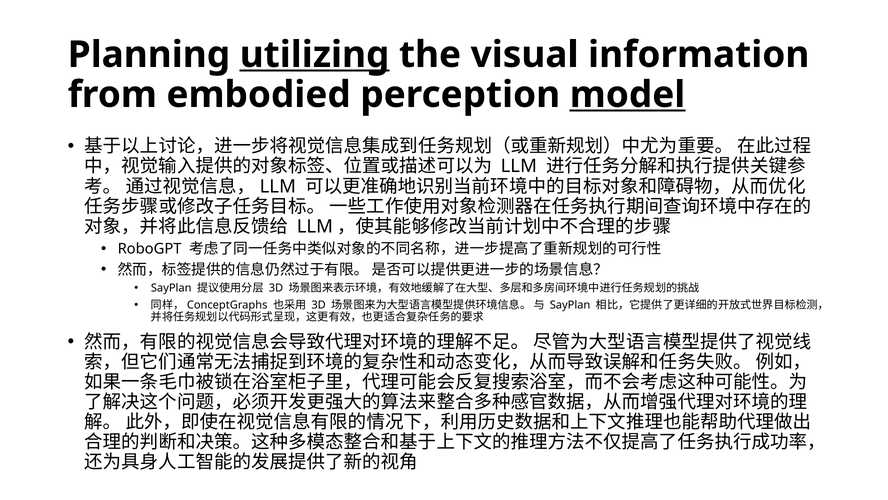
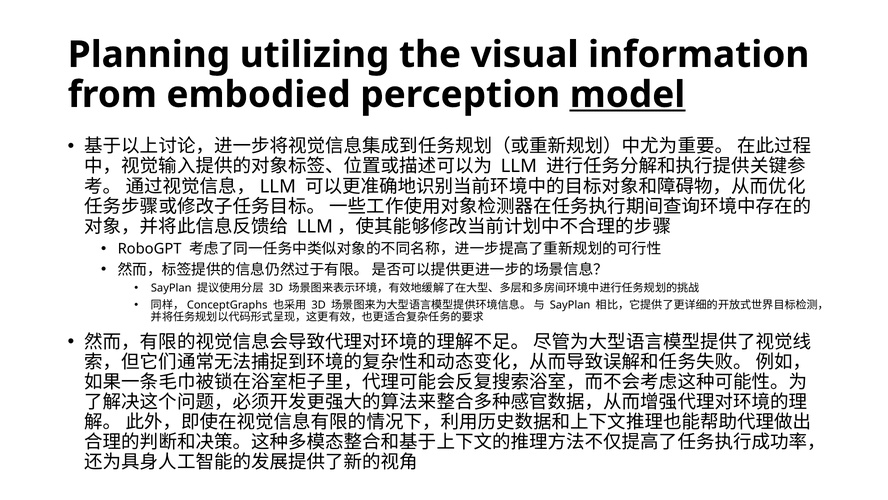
utilizing underline: present -> none
